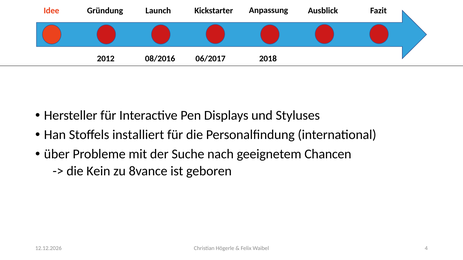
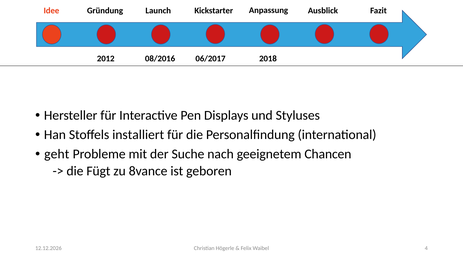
über: über -> geht
Kein: Kein -> Fügt
